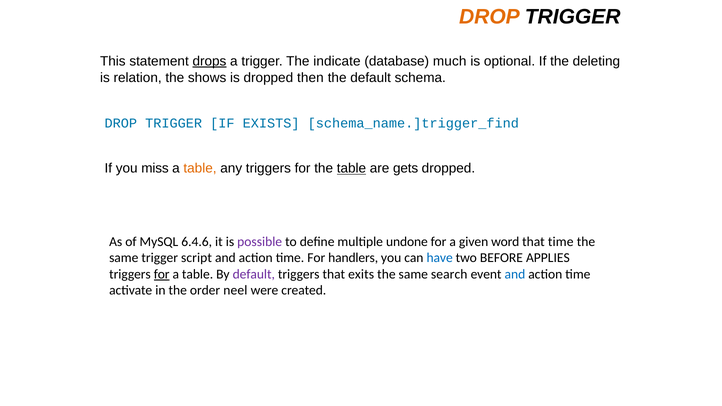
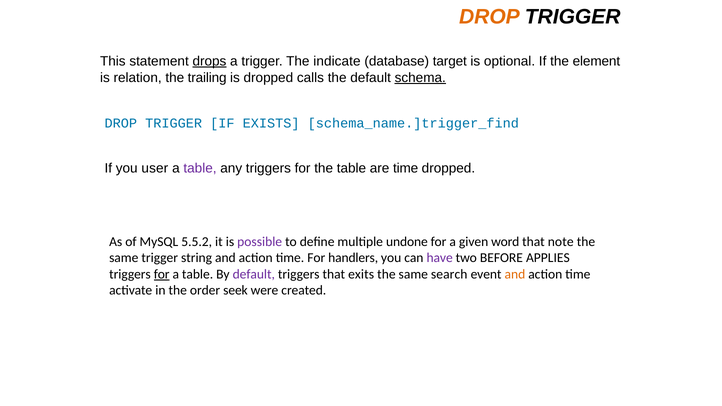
much: much -> target
deleting: deleting -> element
shows: shows -> trailing
then: then -> calls
schema underline: none -> present
miss: miss -> user
table at (200, 169) colour: orange -> purple
table at (351, 169) underline: present -> none
are gets: gets -> time
6.4.6: 6.4.6 -> 5.5.2
that time: time -> note
script: script -> string
have colour: blue -> purple
and at (515, 274) colour: blue -> orange
neel: neel -> seek
